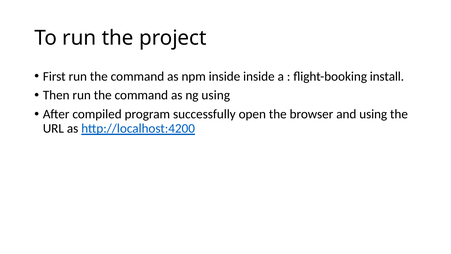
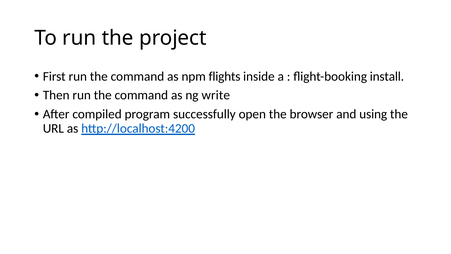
npm inside: inside -> flights
ng using: using -> write
